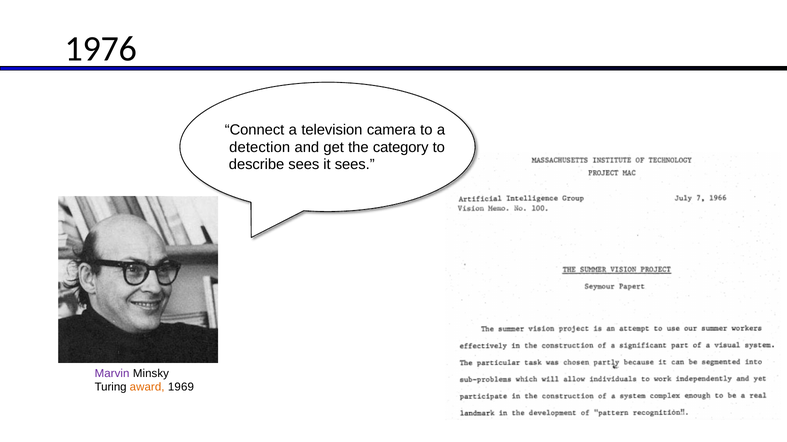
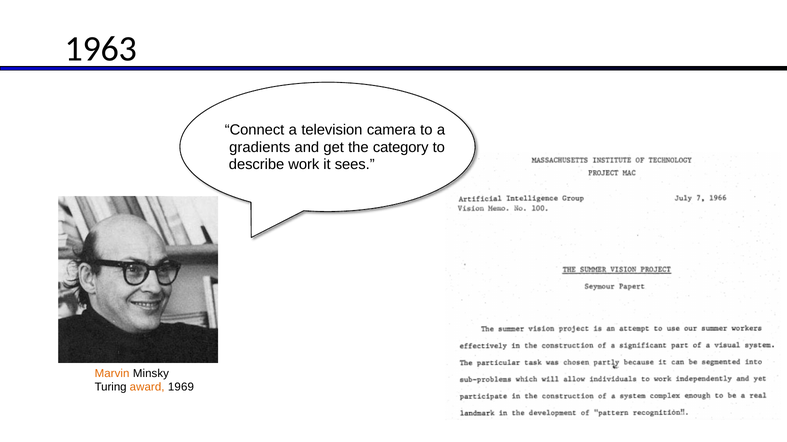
1976: 1976 -> 1963
detection: detection -> gradients
describe sees: sees -> work
Marvin colour: purple -> orange
